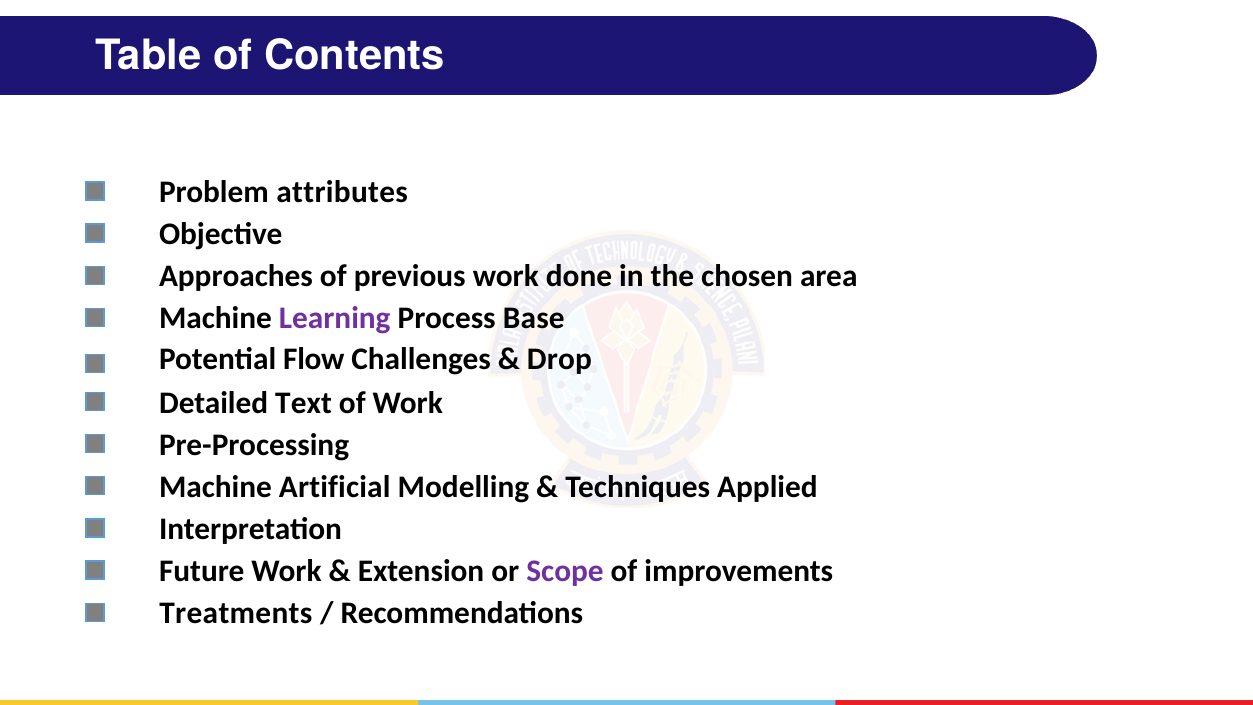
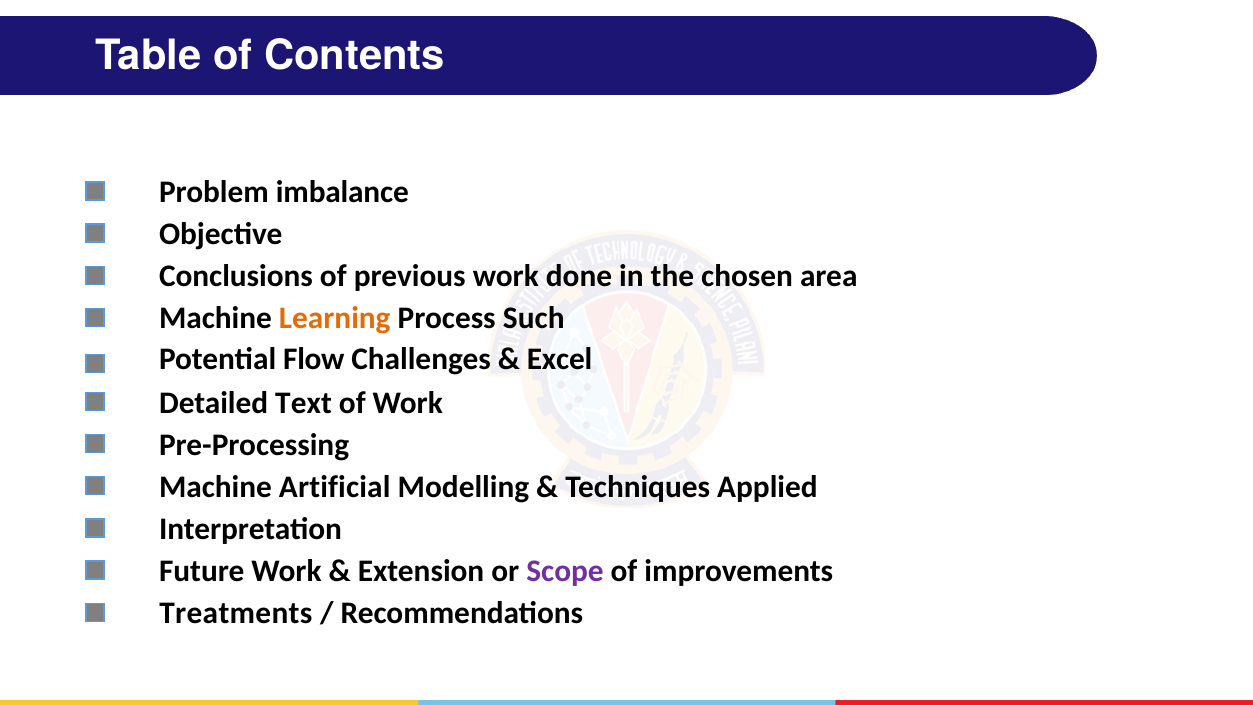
attributes: attributes -> imbalance
Approaches: Approaches -> Conclusions
Learning colour: purple -> orange
Base: Base -> Such
Drop: Drop -> Excel
